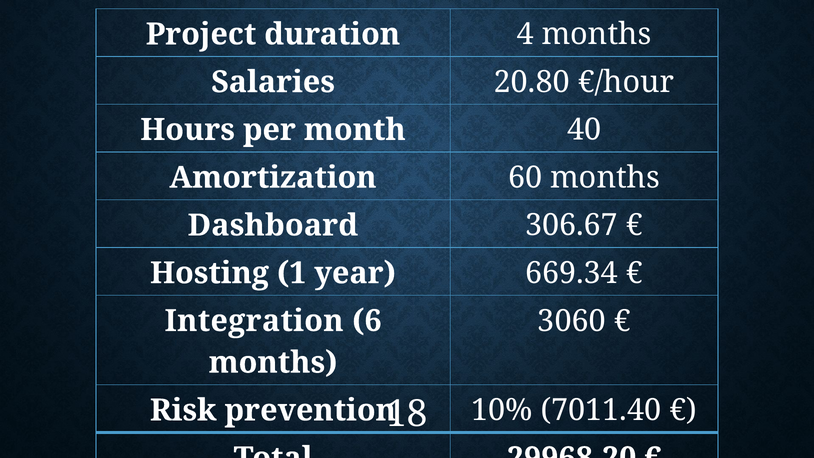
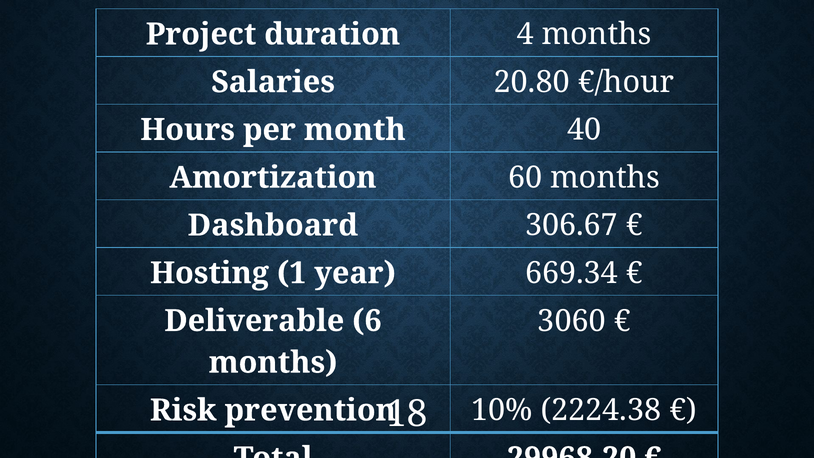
Integration: Integration -> Deliverable
7011.40: 7011.40 -> 2224.38
